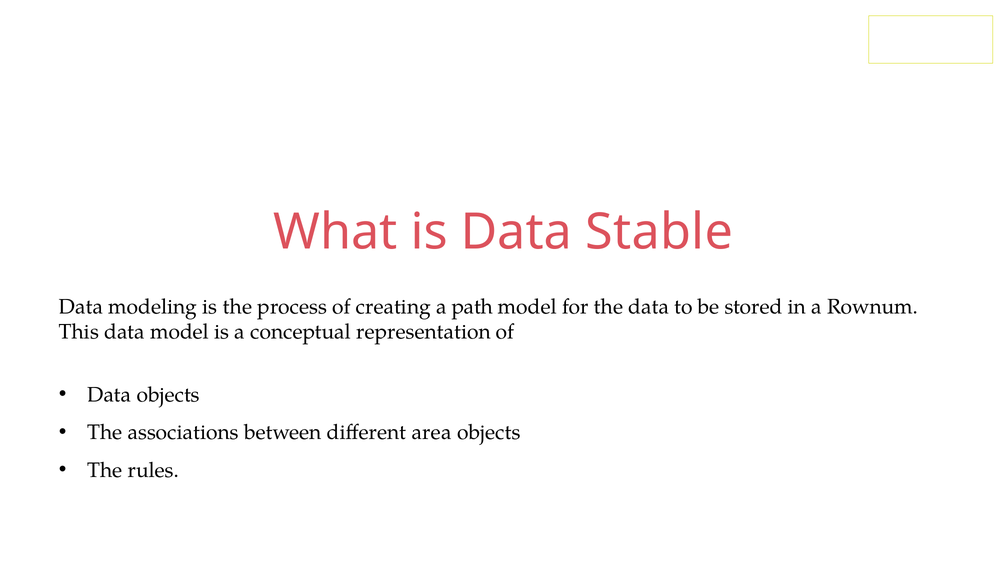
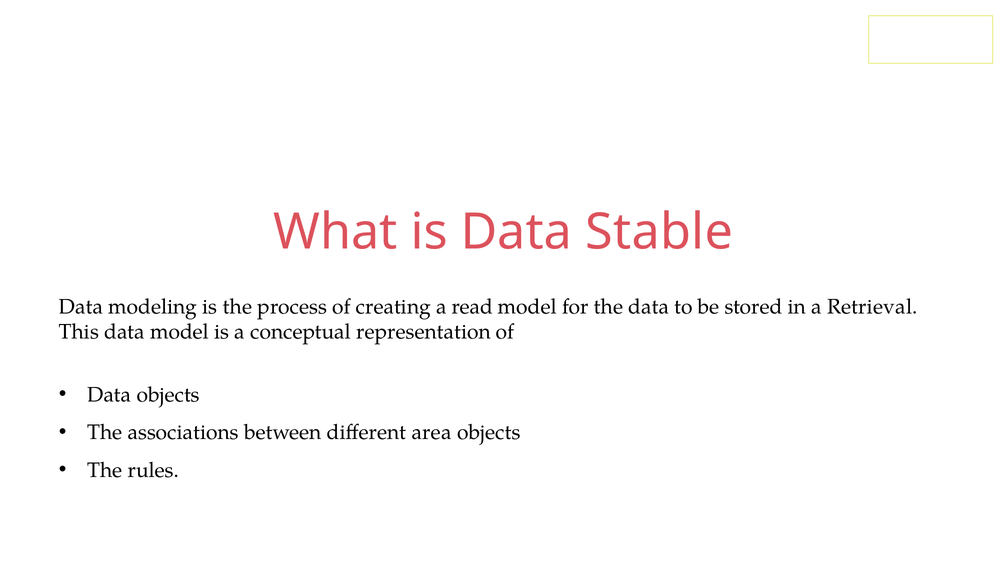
path: path -> read
Rownum: Rownum -> Retrieval
